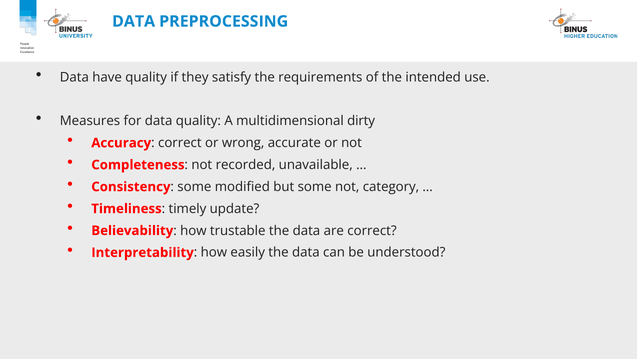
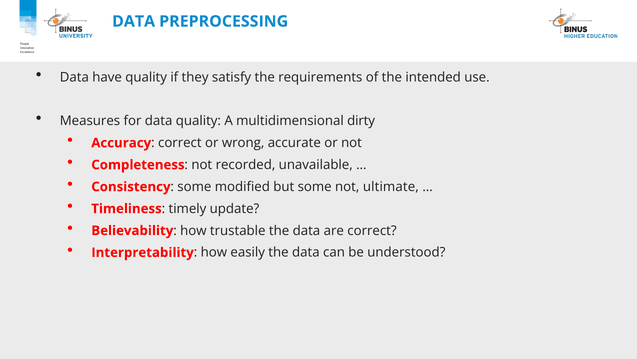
category: category -> ultimate
